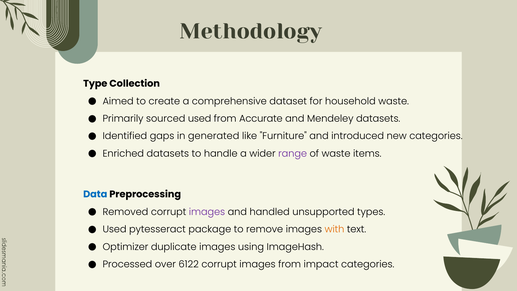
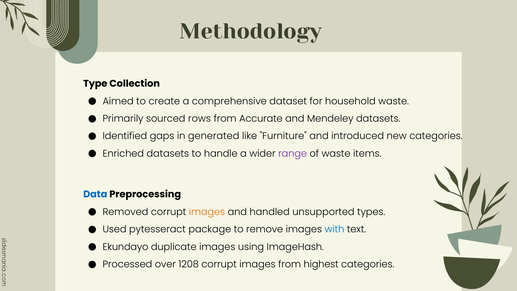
sourced used: used -> rows
images at (207, 212) colour: purple -> orange
with colour: orange -> blue
Optimizer: Optimizer -> Ekundayo
6122: 6122 -> 1208
impact: impact -> highest
